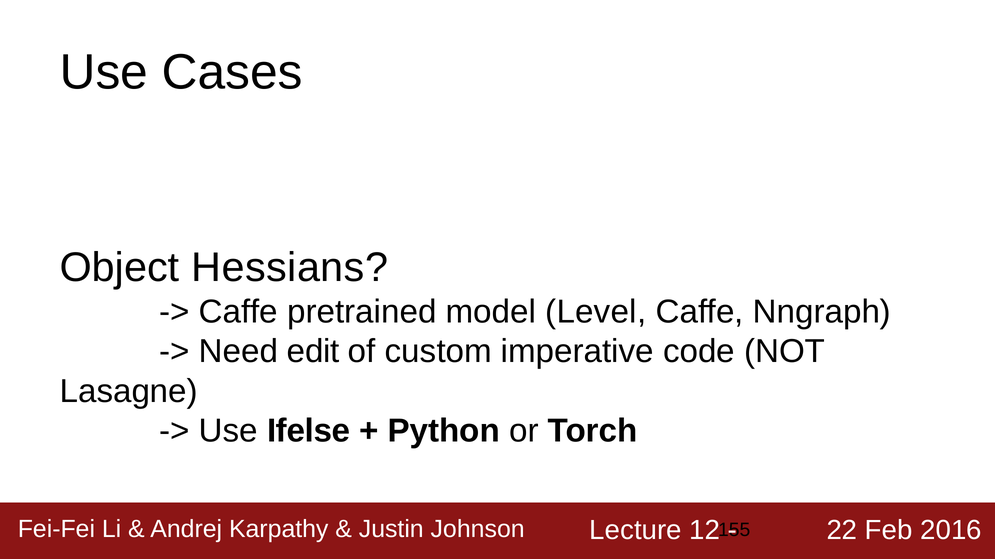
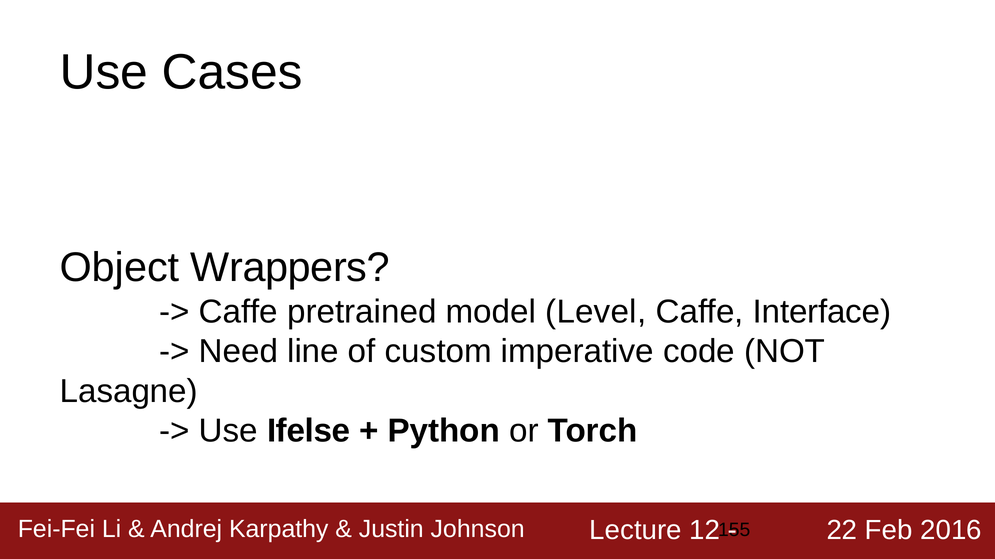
Hessians: Hessians -> Wrappers
Nngraph: Nngraph -> Interface
edit: edit -> line
